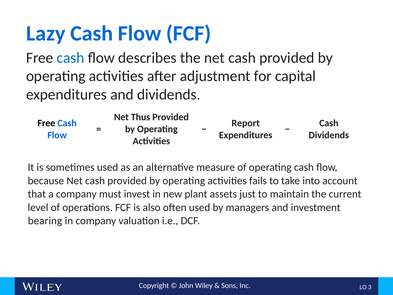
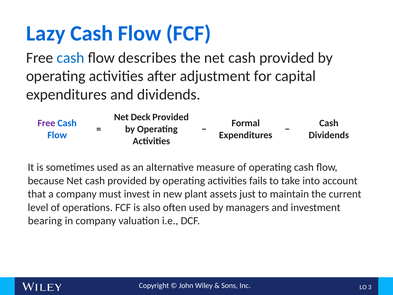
Thus: Thus -> Deck
Free at (46, 123) colour: black -> purple
Report: Report -> Formal
